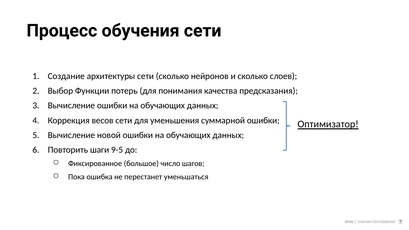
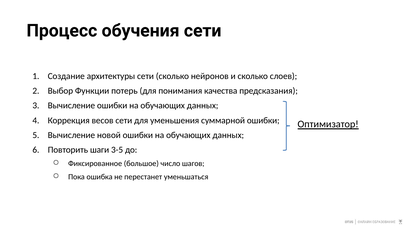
9-5: 9-5 -> 3-5
